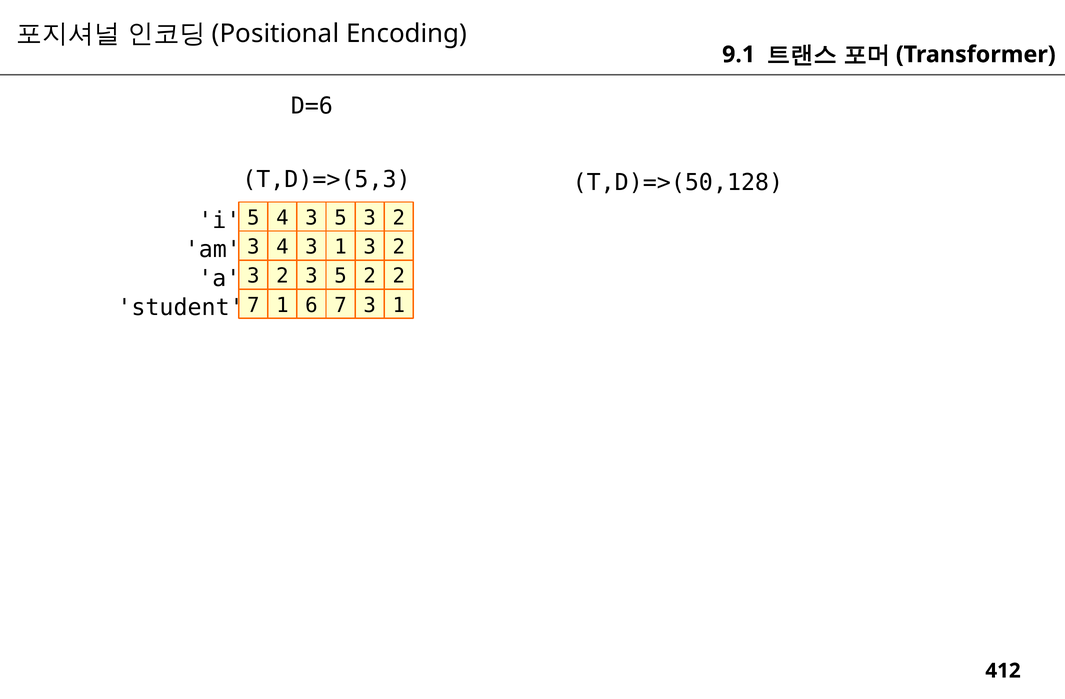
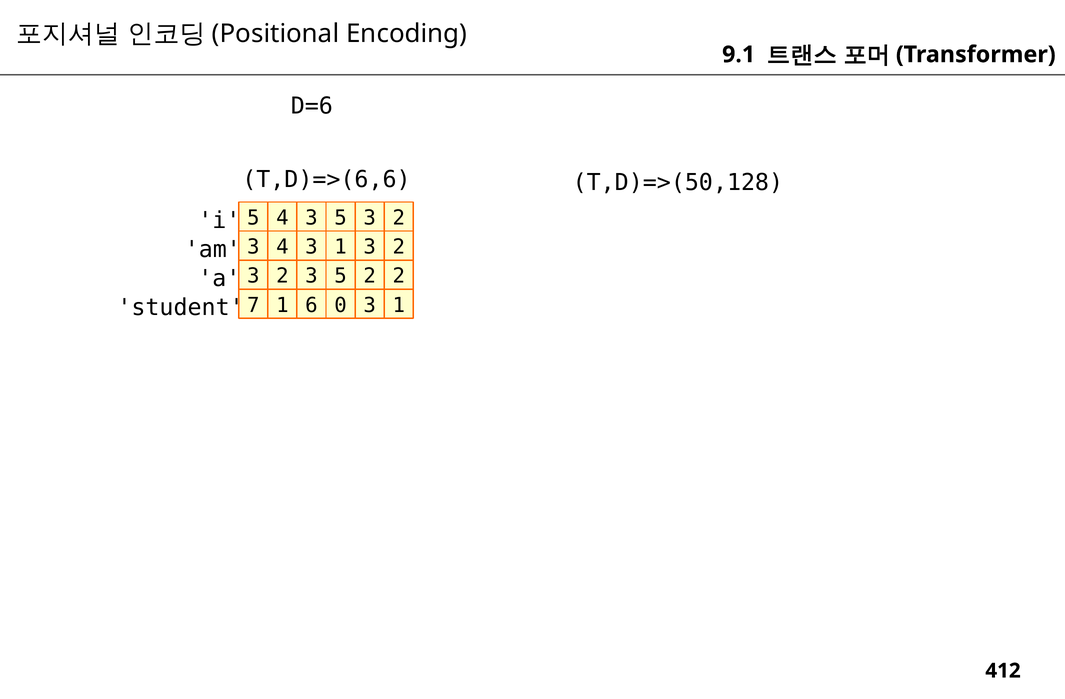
T,D)=>(5,3: T,D)=>(5,3 -> T,D)=>(6,6
6 7: 7 -> 0
